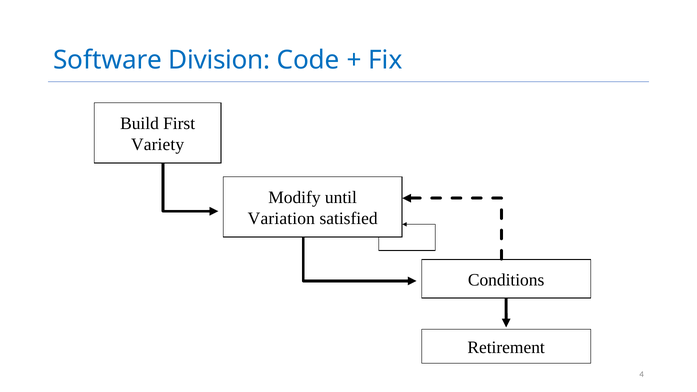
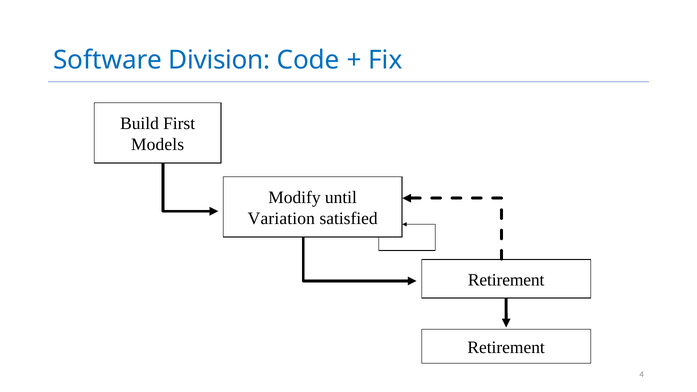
Variety: Variety -> Models
Conditions at (506, 280): Conditions -> Retirement
